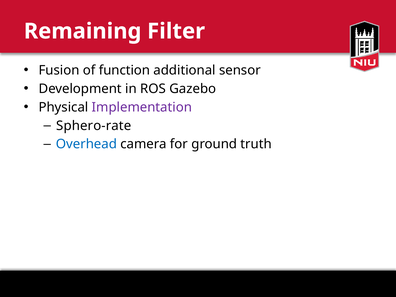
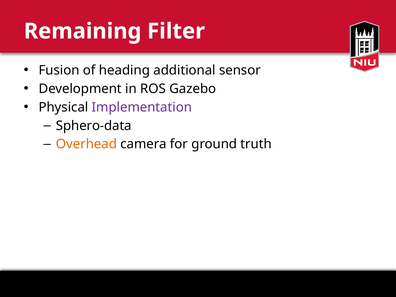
function: function -> heading
Sphero-rate: Sphero-rate -> Sphero-data
Overhead colour: blue -> orange
